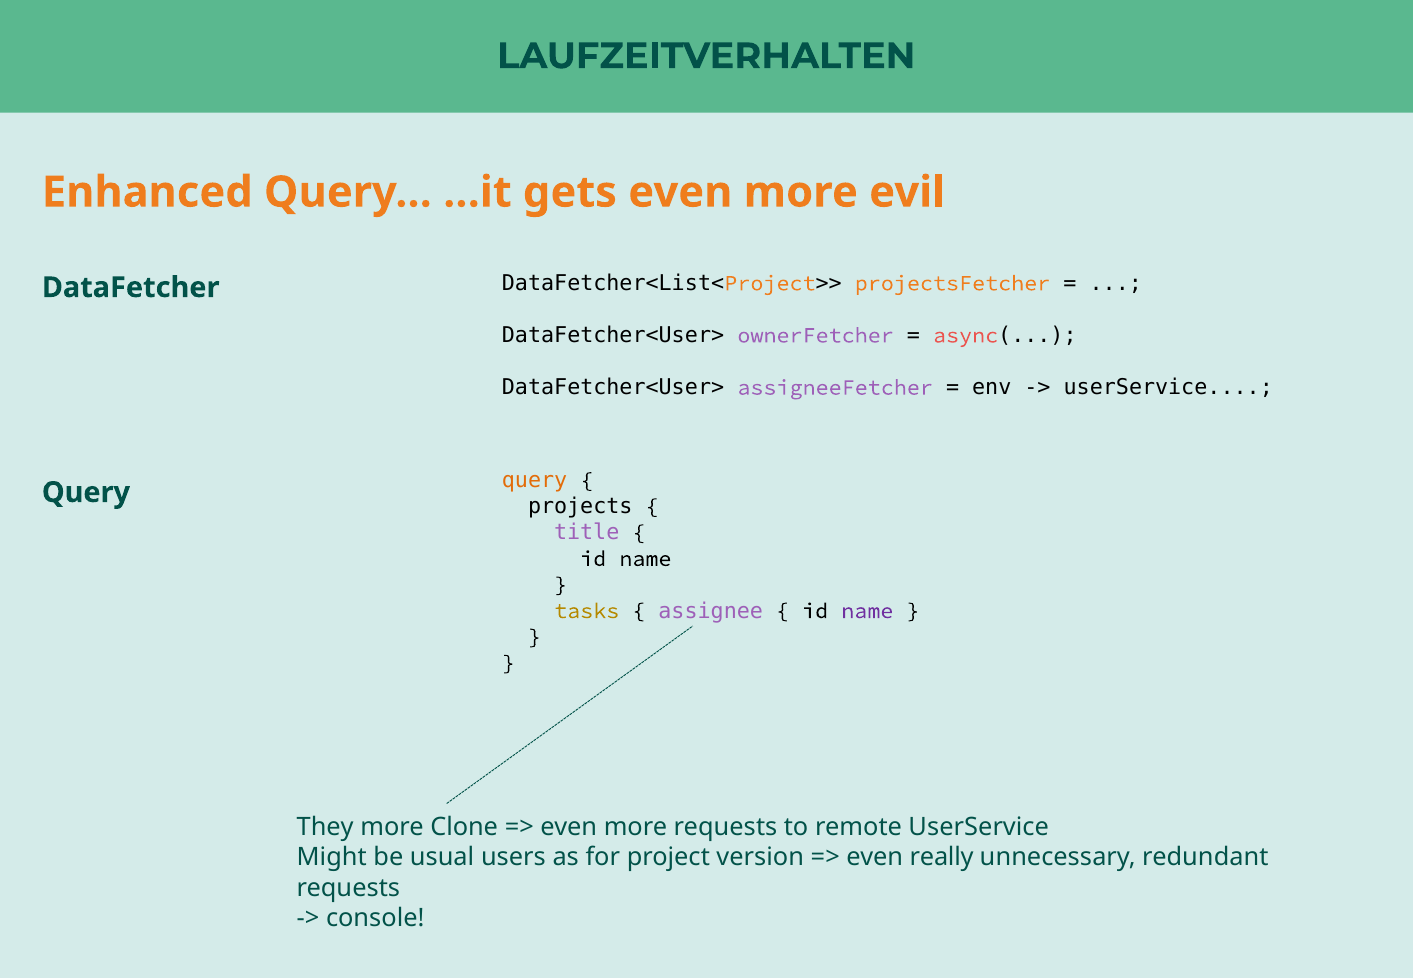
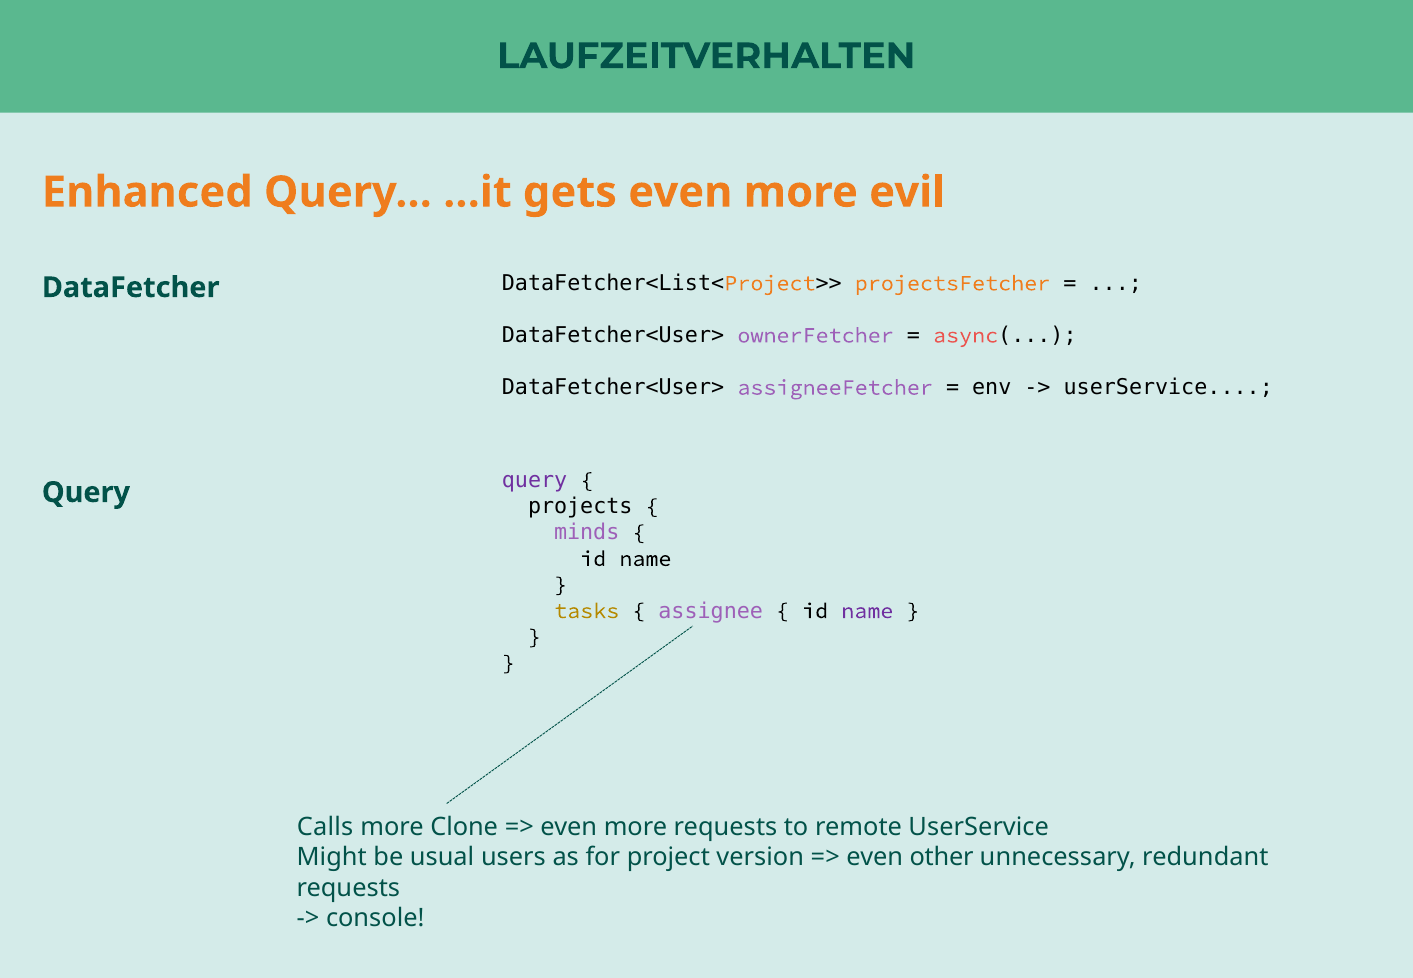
query at (535, 481) colour: orange -> purple
title: title -> minds
They: They -> Calls
really: really -> other
